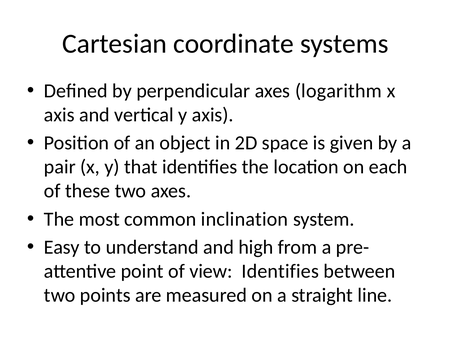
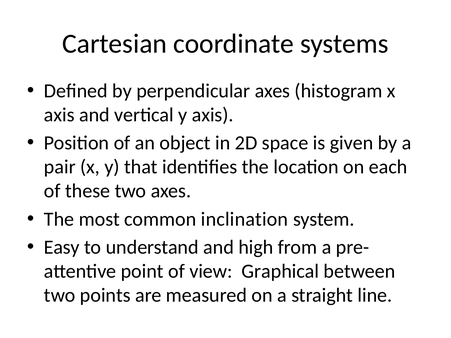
logarithm: logarithm -> histogram
view Identifies: Identifies -> Graphical
